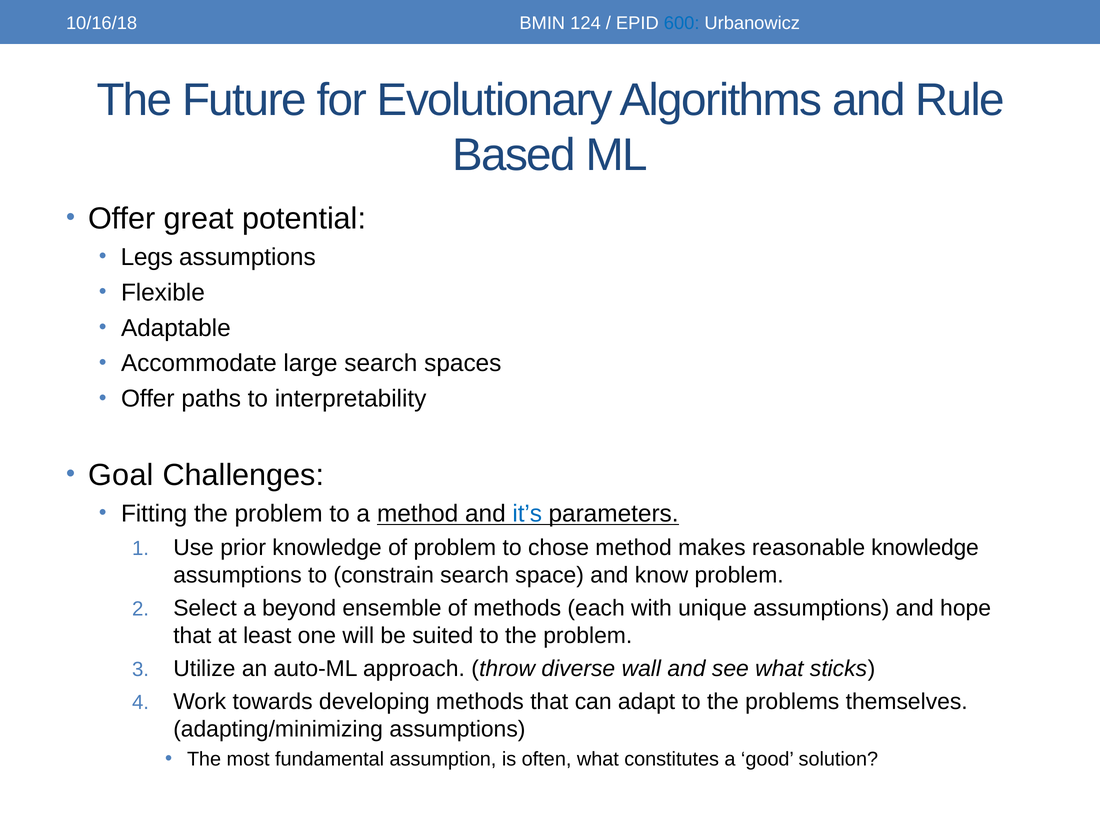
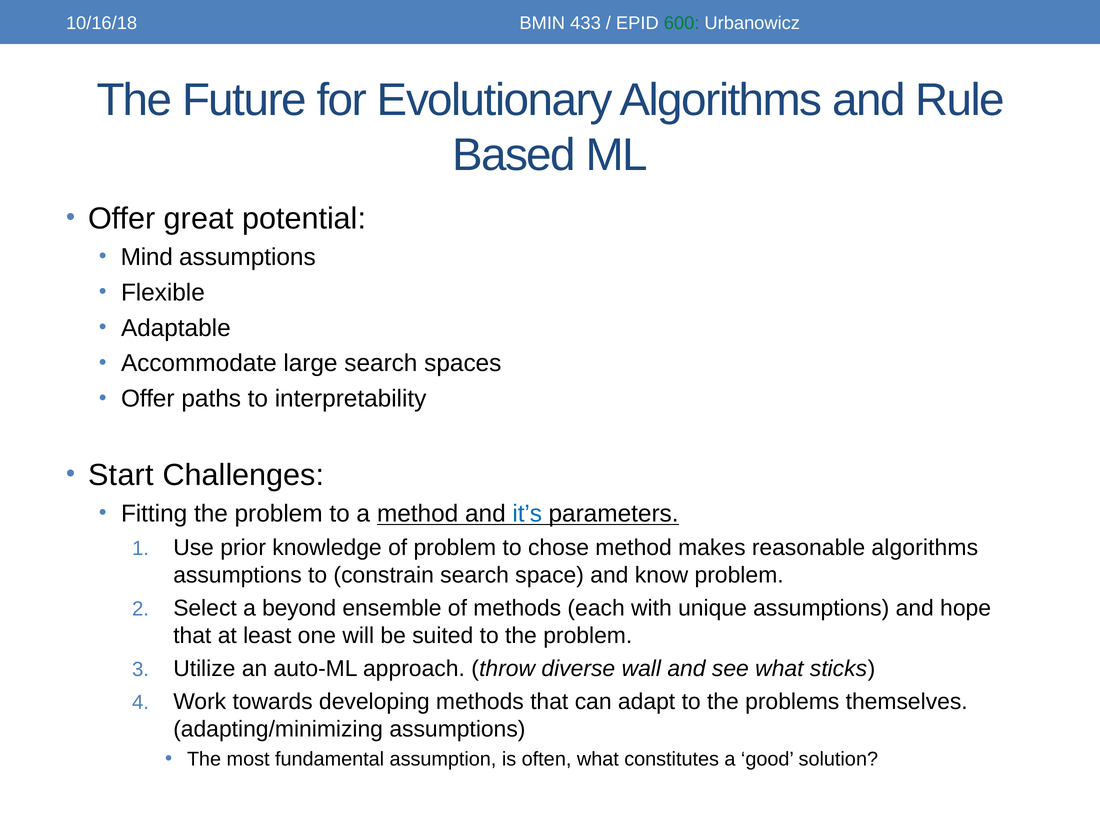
124: 124 -> 433
600 colour: blue -> green
Legs: Legs -> Mind
Goal: Goal -> Start
reasonable knowledge: knowledge -> algorithms
